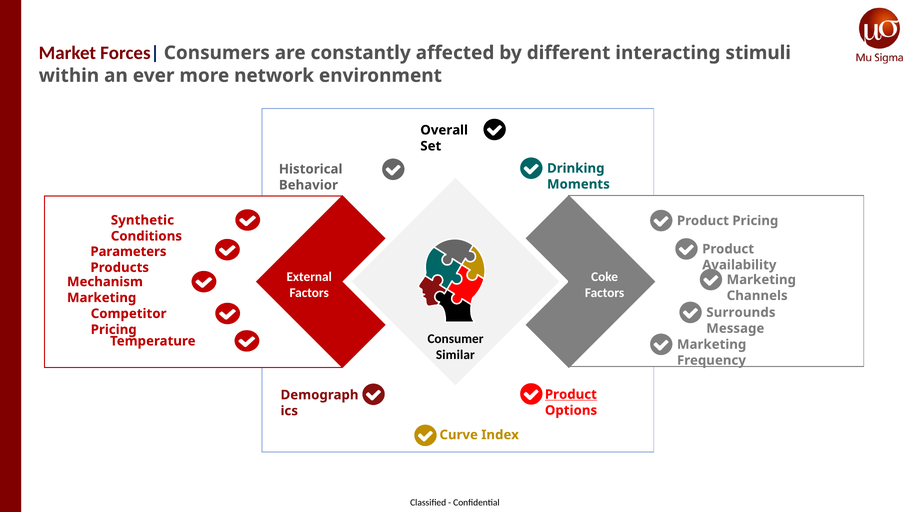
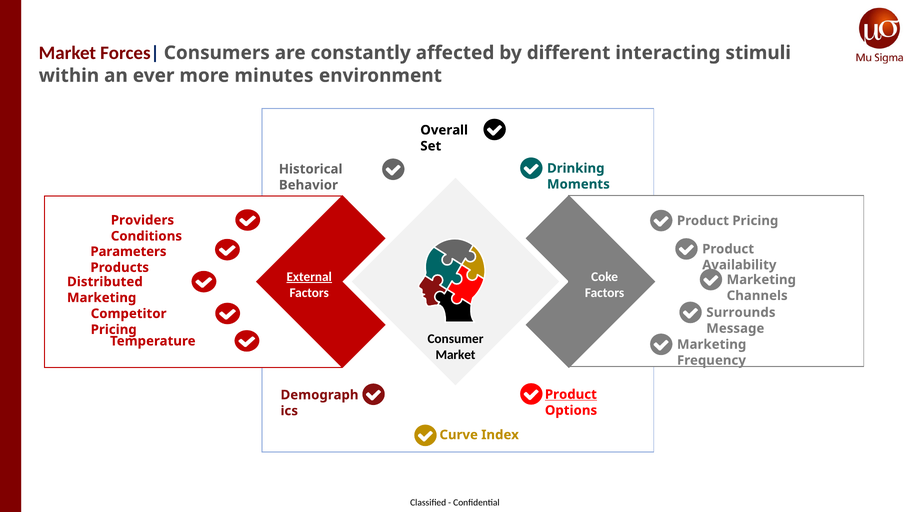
network: network -> minutes
Synthetic: Synthetic -> Providers
External underline: none -> present
Mechanism: Mechanism -> Distributed
Similar at (455, 355): Similar -> Market
